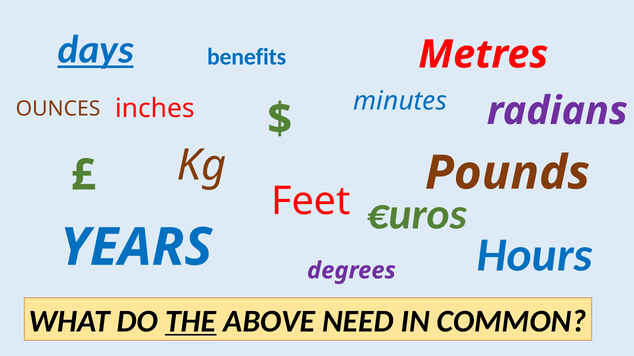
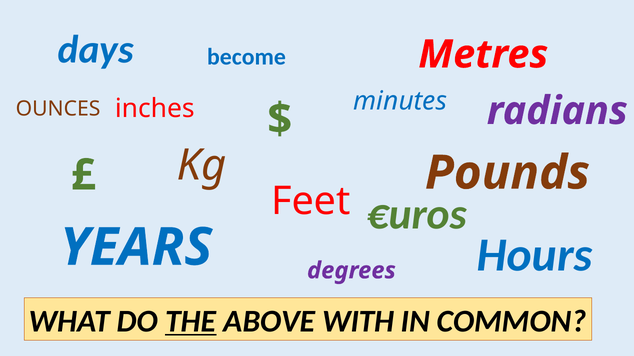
days underline: present -> none
benefits: benefits -> become
NEED: NEED -> WITH
